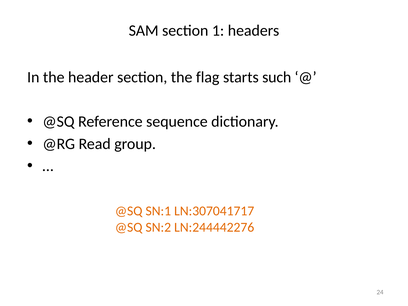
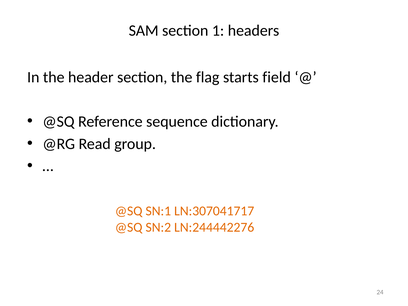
such: such -> field
